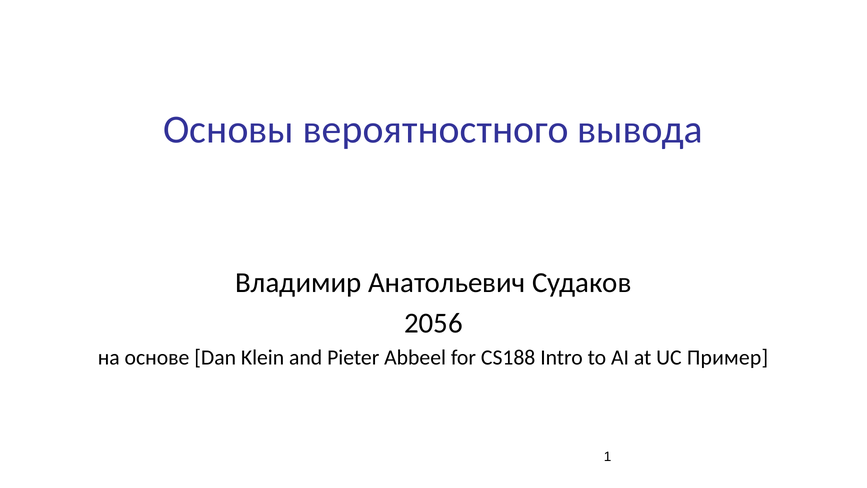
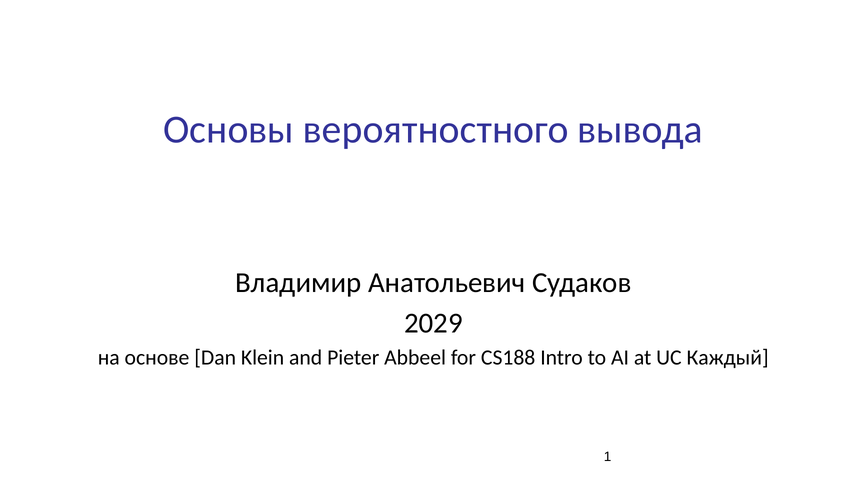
2056: 2056 -> 2029
Пример: Пример -> Каждый
